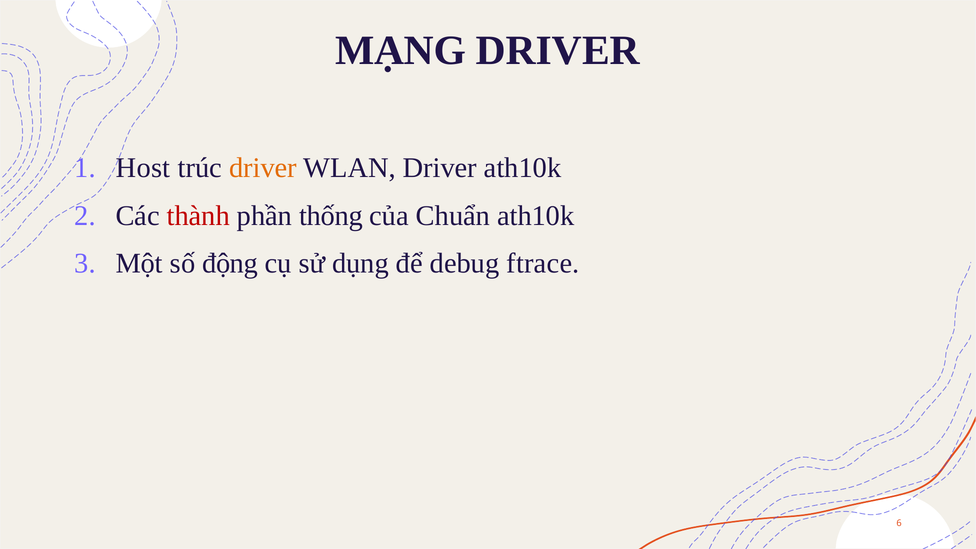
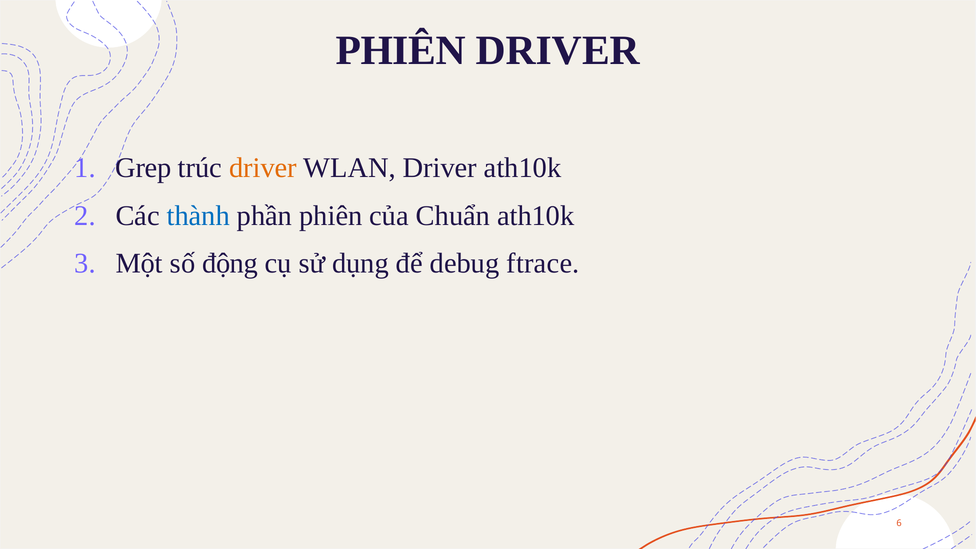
MẠNG at (401, 50): MẠNG -> PHIÊN
Host: Host -> Grep
thành colour: red -> blue
phần thống: thống -> phiên
